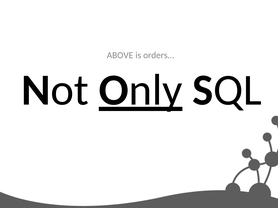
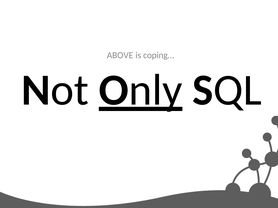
orders…: orders… -> coping…
